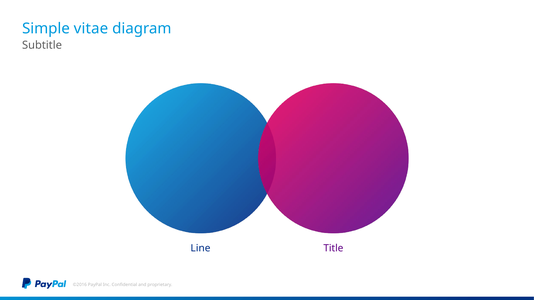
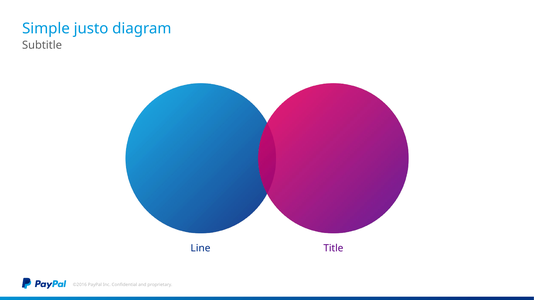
vitae: vitae -> justo
